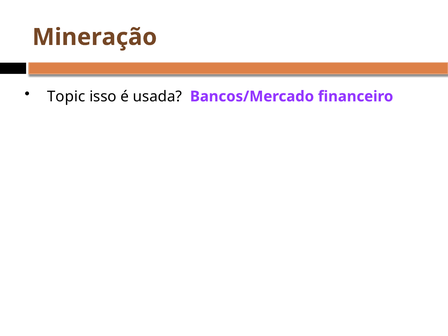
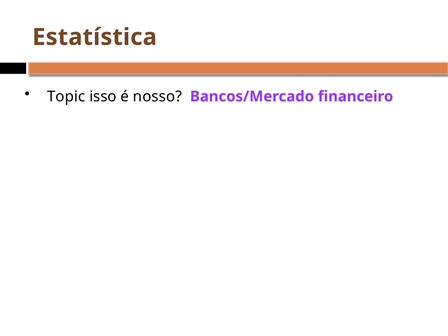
Mineração: Mineração -> Estatística
usada: usada -> nosso
